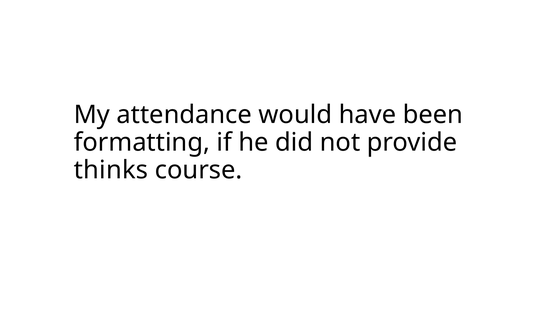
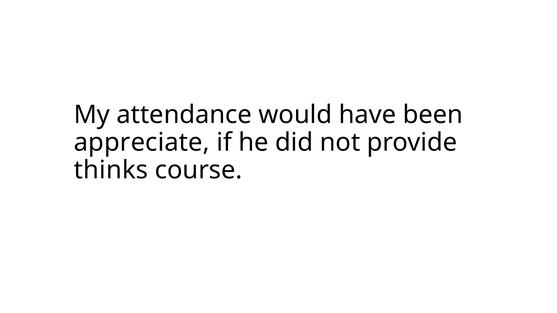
formatting: formatting -> appreciate
